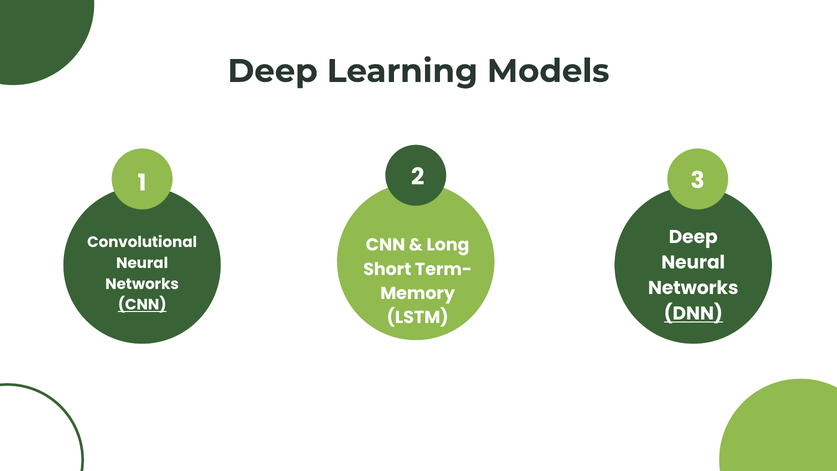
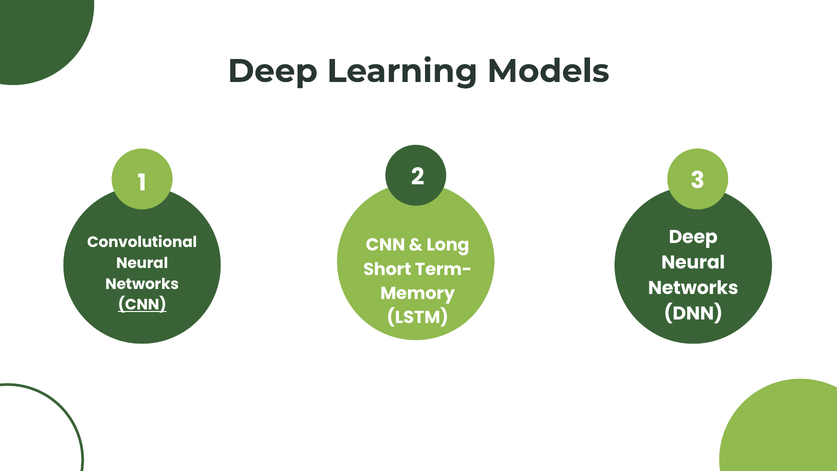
DNN underline: present -> none
